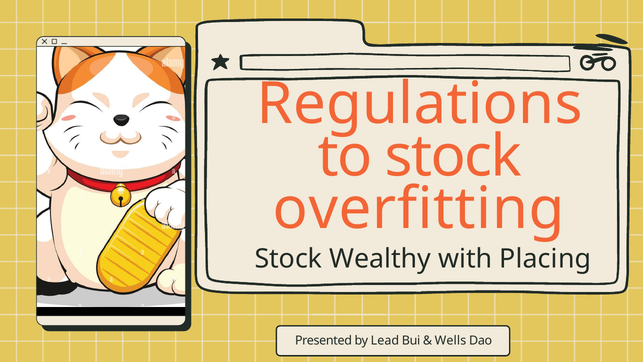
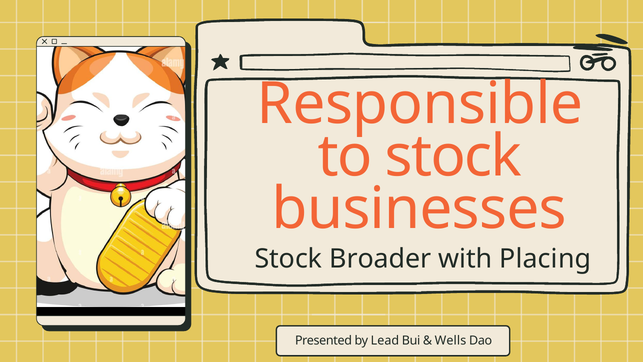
Regulations: Regulations -> Responsible
overfitting: overfitting -> businesses
Wealthy: Wealthy -> Broader
